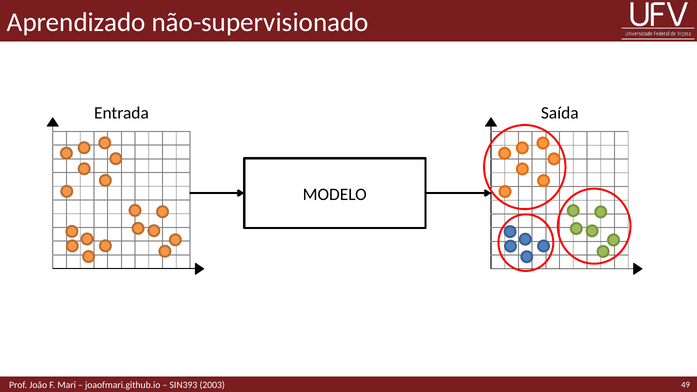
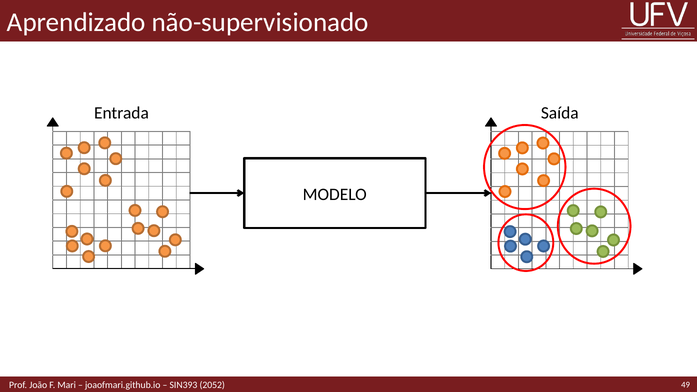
2003: 2003 -> 2052
